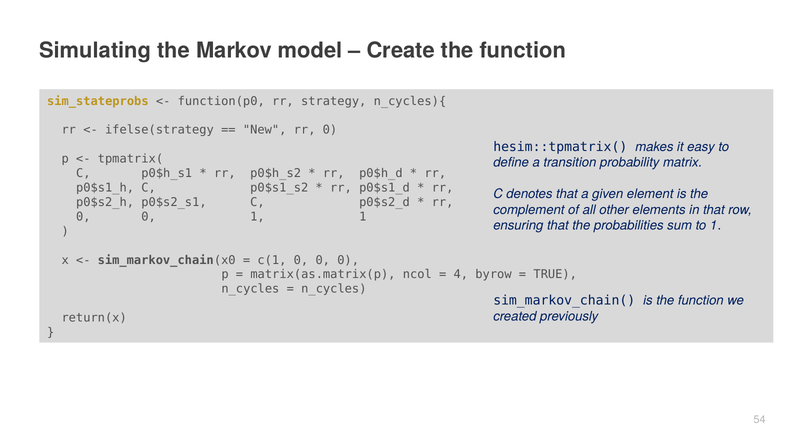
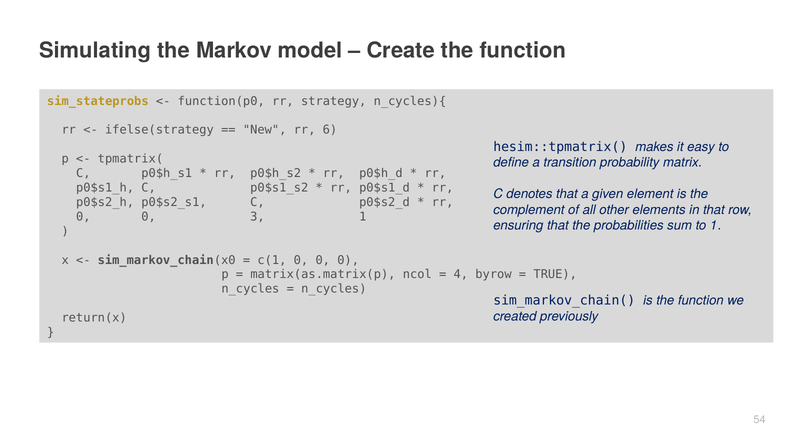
New rr 0: 0 -> 6
0 1: 1 -> 3
